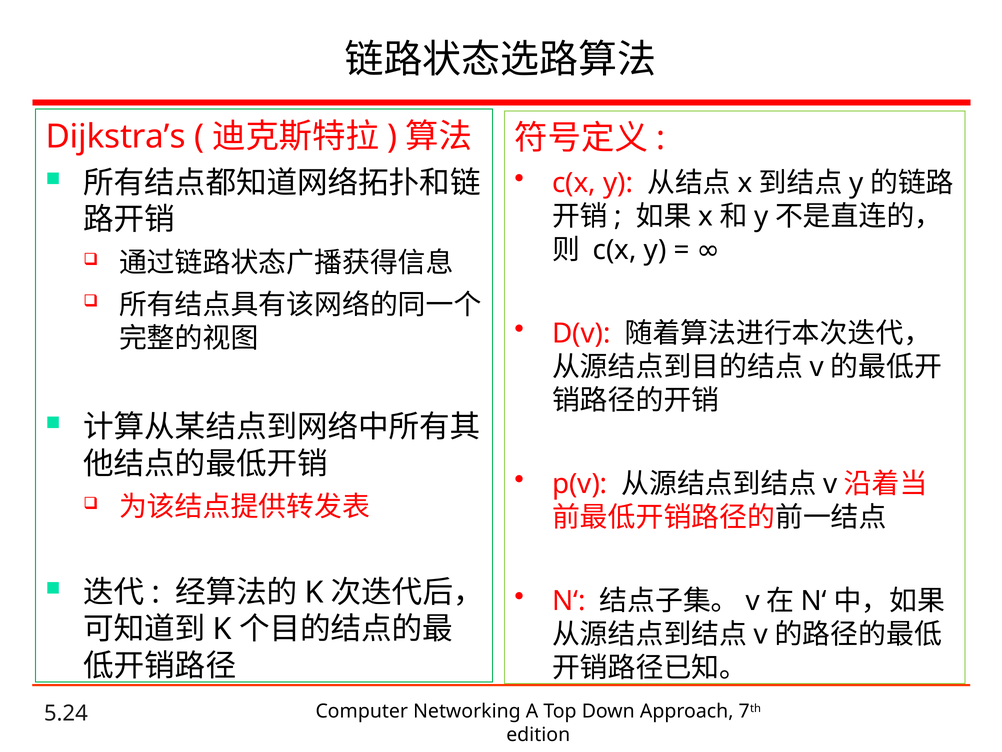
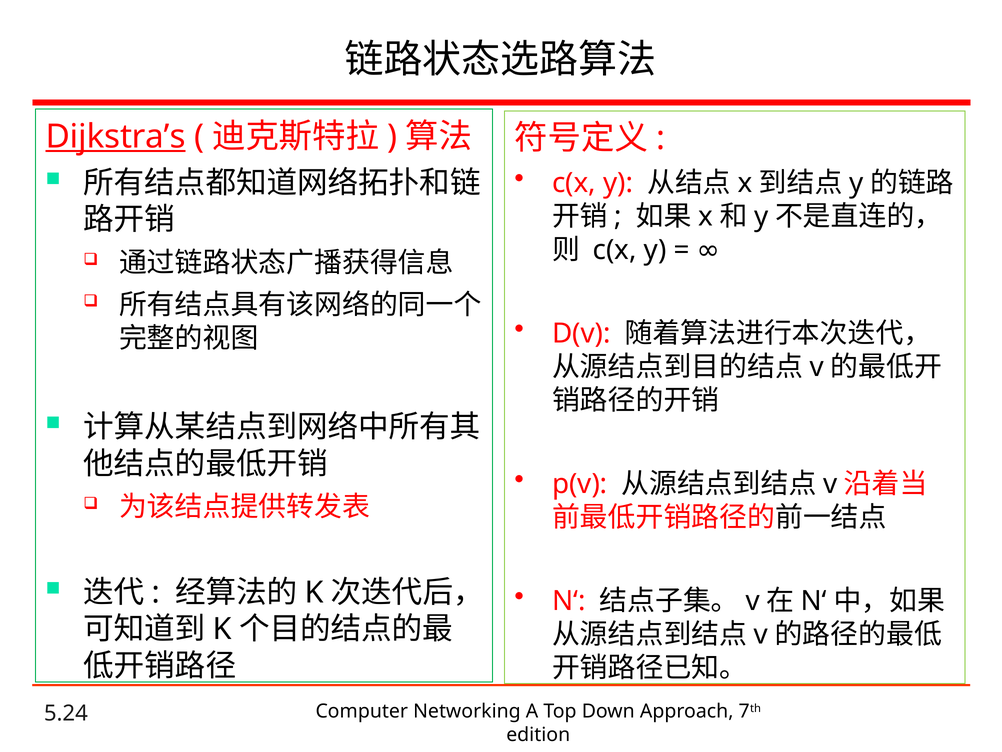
Dijkstra’s underline: none -> present
